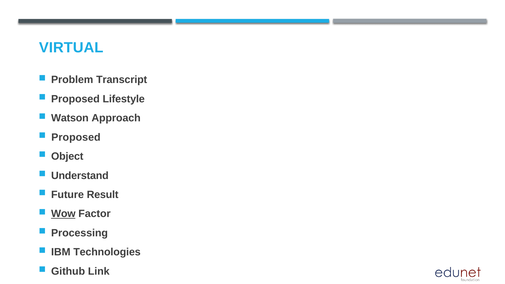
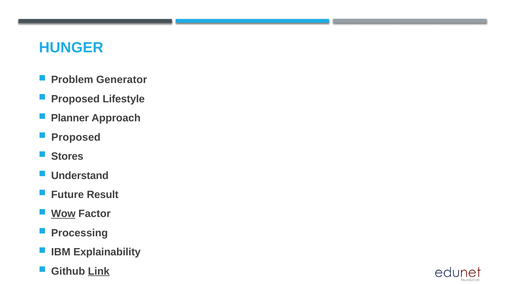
VIRTUAL: VIRTUAL -> HUNGER
Transcript: Transcript -> Generator
Watson: Watson -> Planner
Object: Object -> Stores
Technologies: Technologies -> Explainability
Link underline: none -> present
